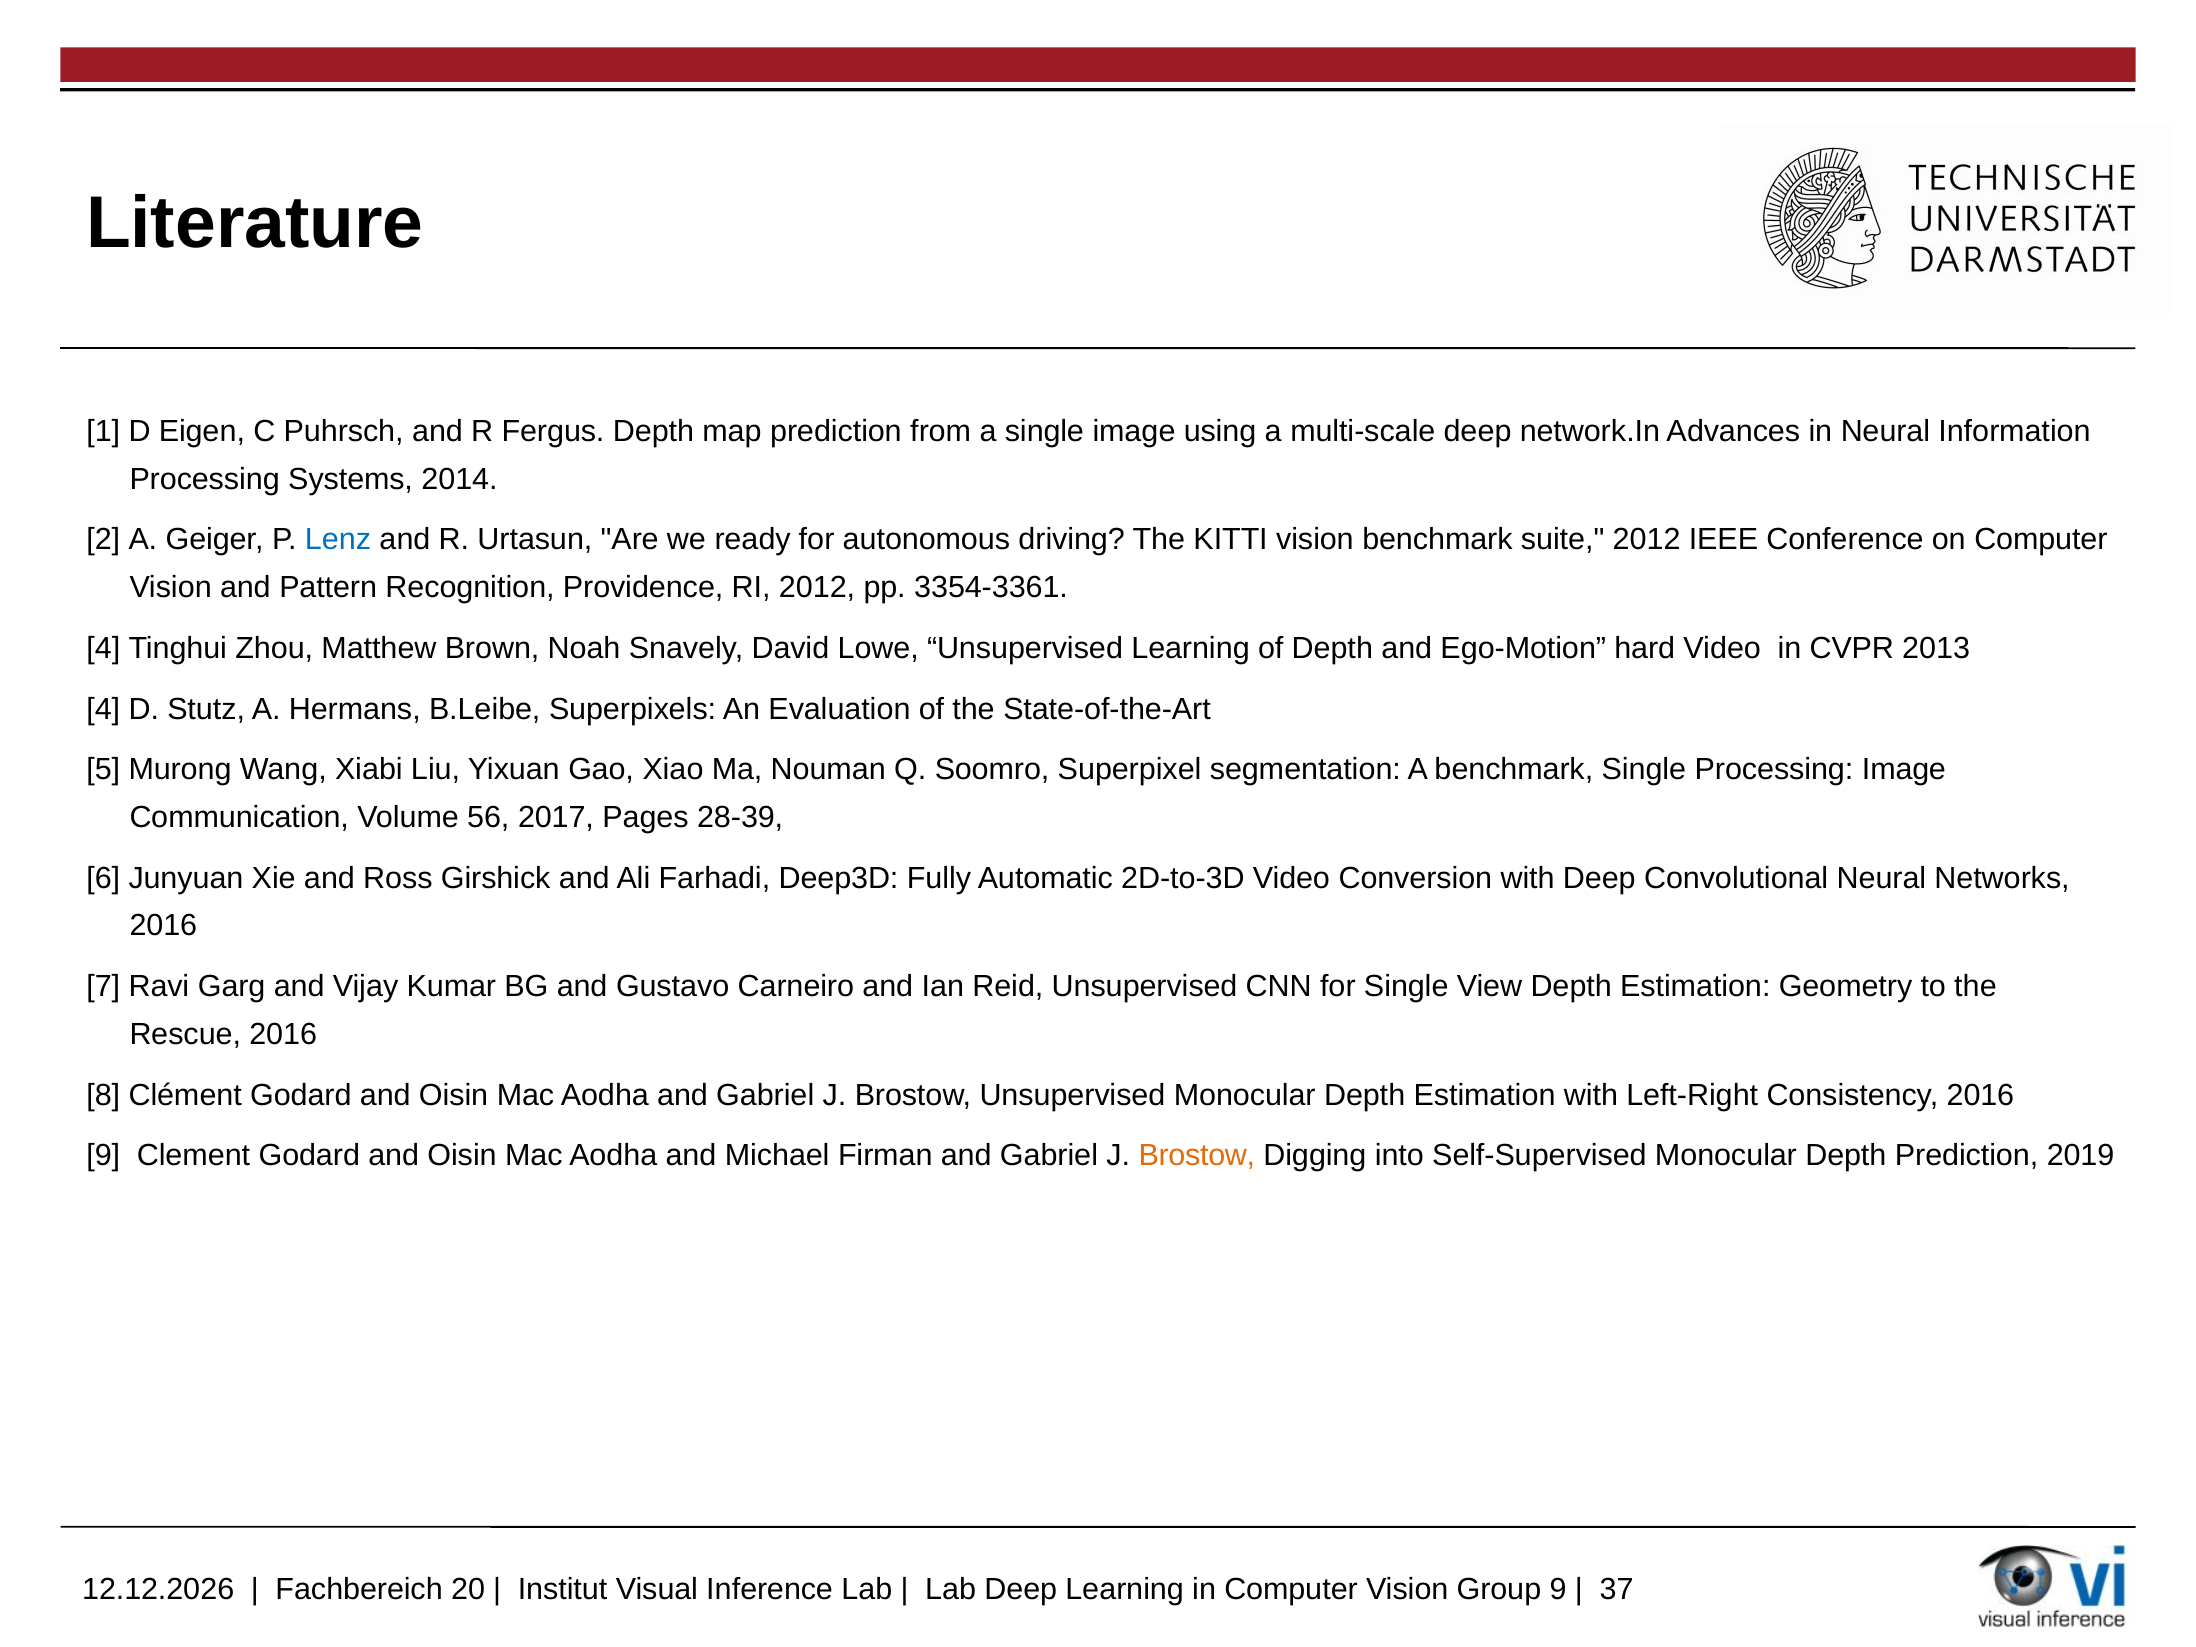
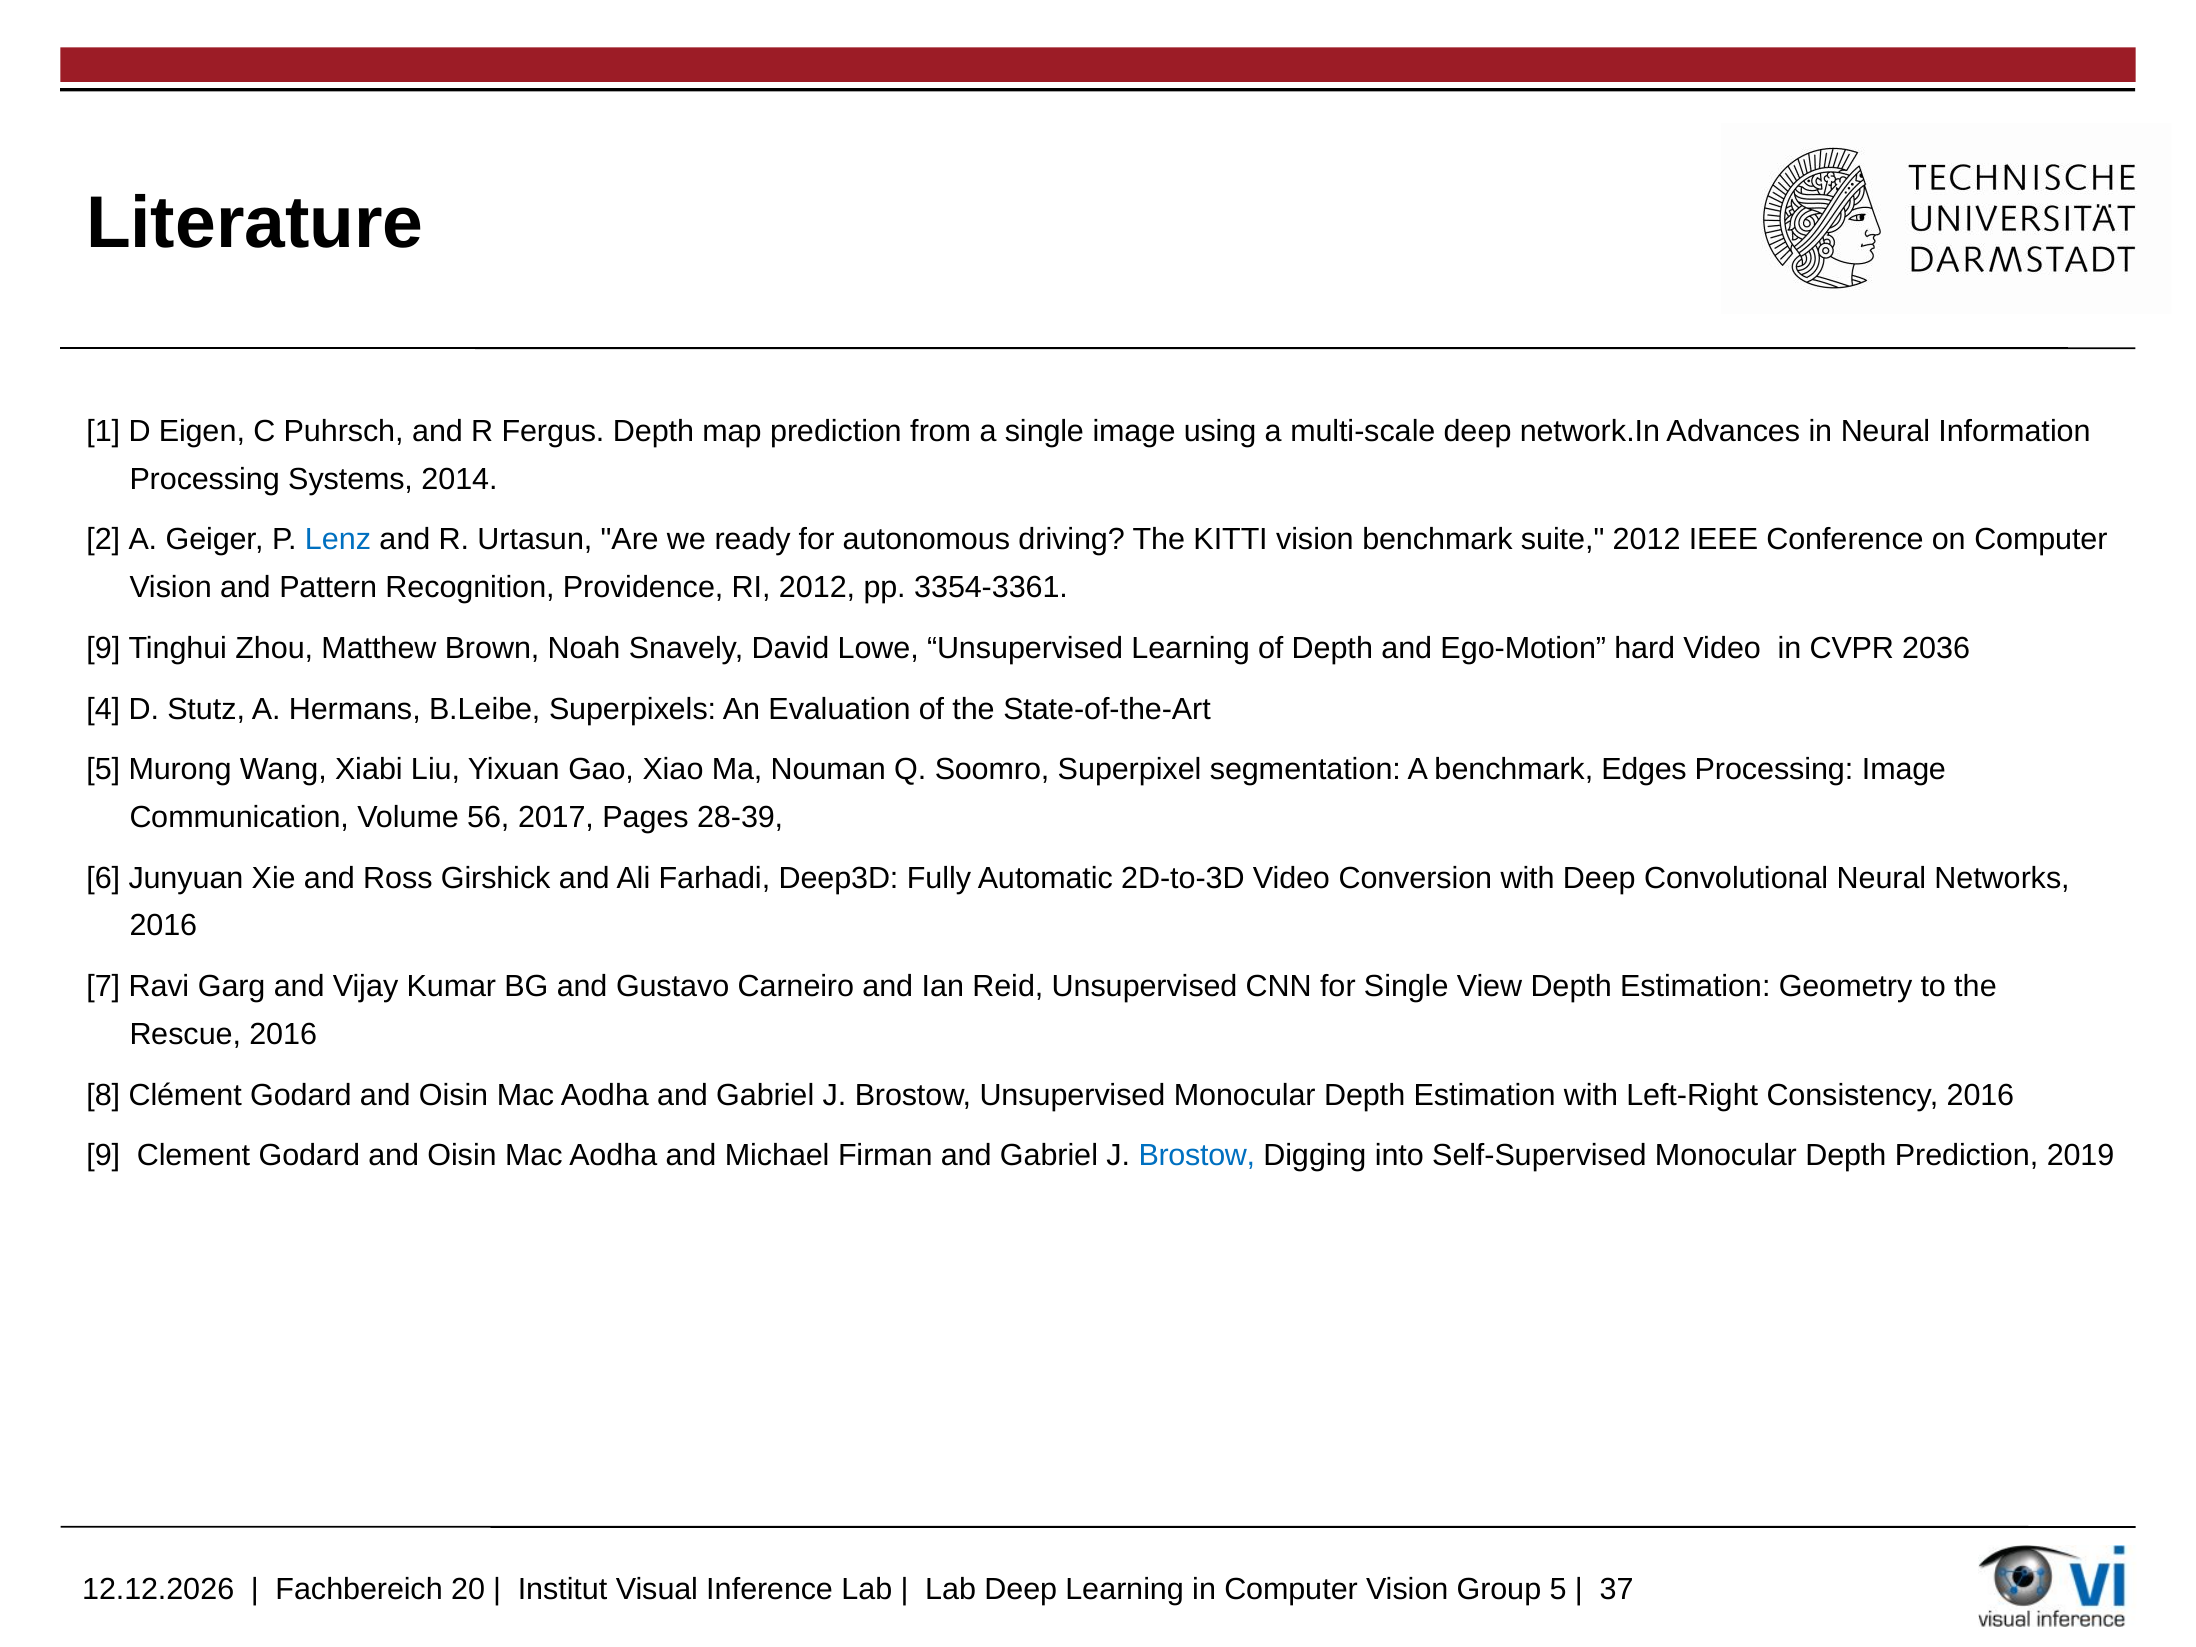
4 at (103, 648): 4 -> 9
2013: 2013 -> 2036
benchmark Single: Single -> Edges
Brostow at (1197, 1156) colour: orange -> blue
9 at (1558, 1590): 9 -> 5
